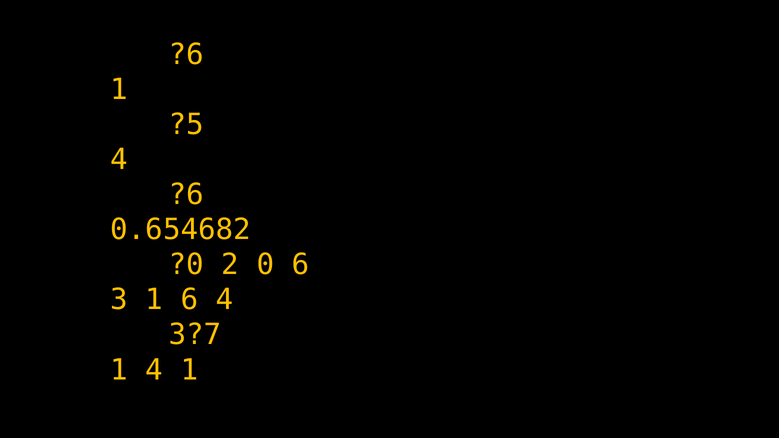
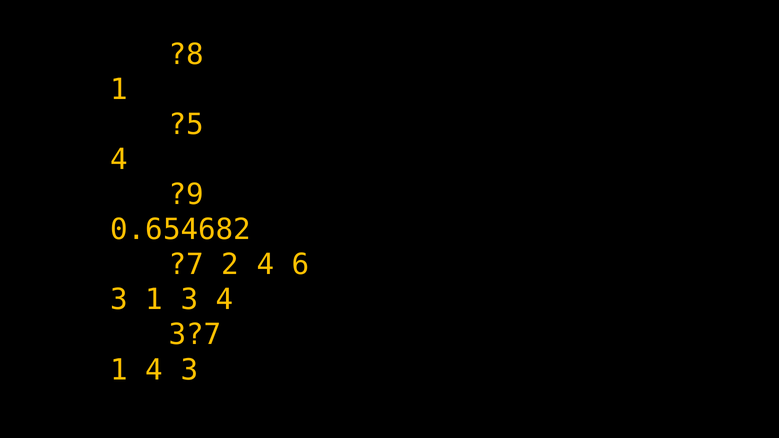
?6 at (186, 55): ?6 -> ?8
?6 at (186, 195): ?6 -> ?9
?0: ?0 -> ?7
2 0: 0 -> 4
1 6: 6 -> 3
4 1: 1 -> 3
